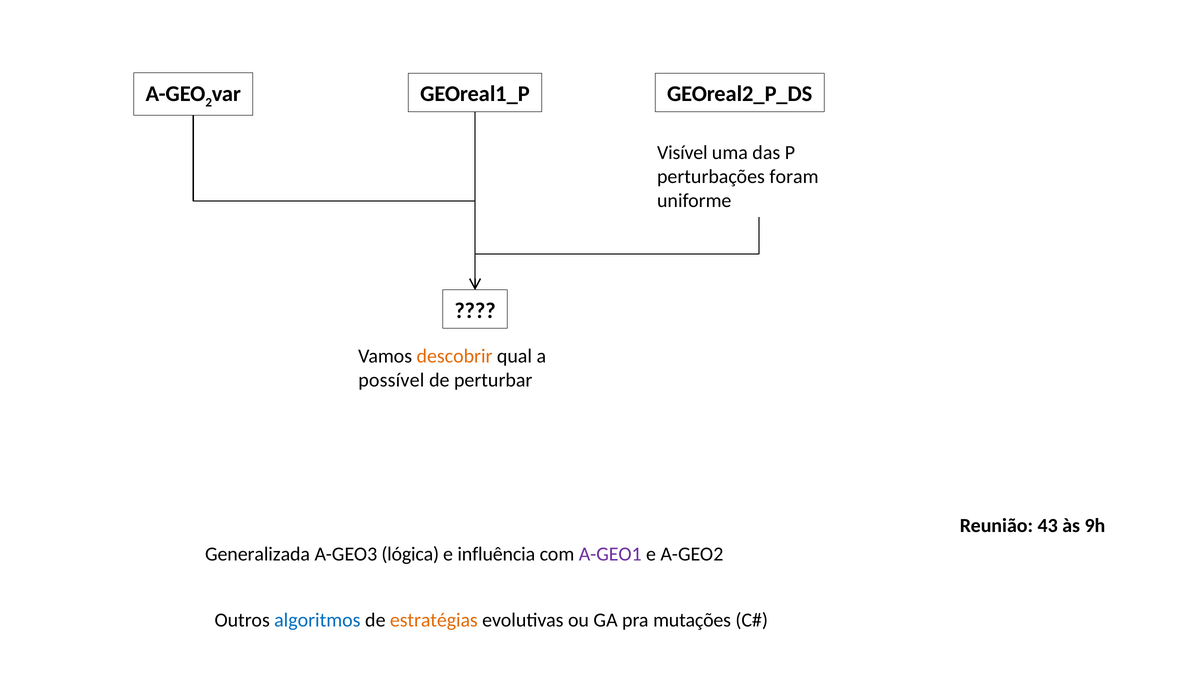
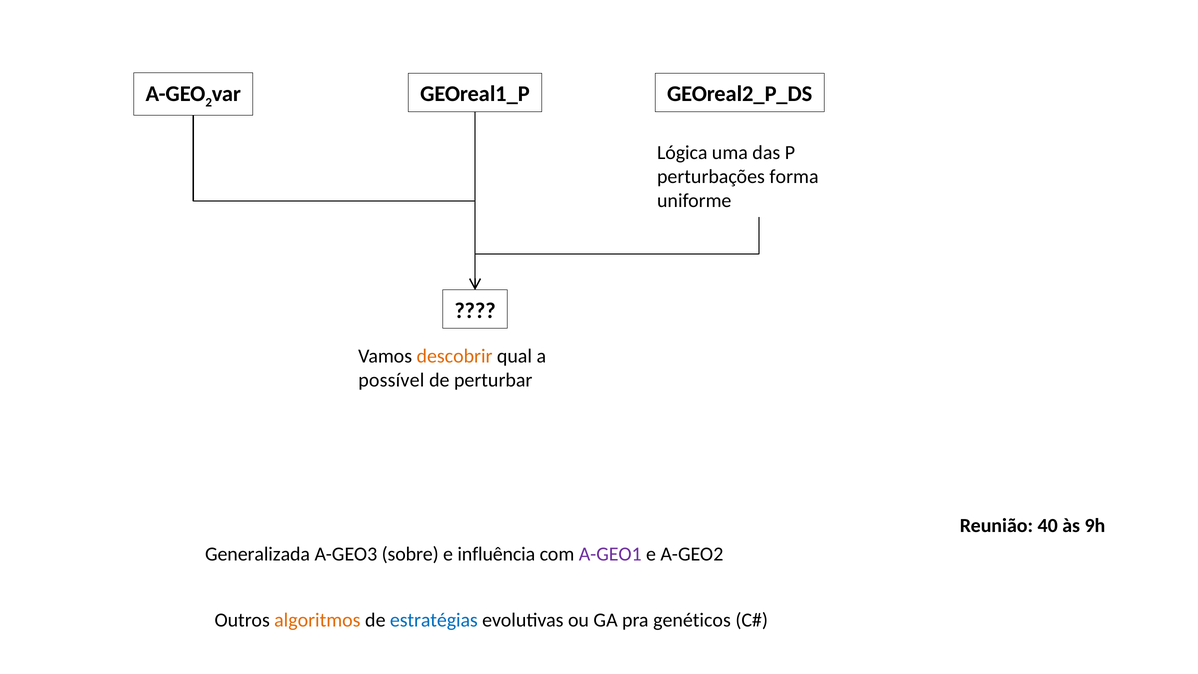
Visível: Visível -> Lógica
foram: foram -> forma
43: 43 -> 40
lógica: lógica -> sobre
algoritmos colour: blue -> orange
estratégias colour: orange -> blue
mutações: mutações -> genéticos
